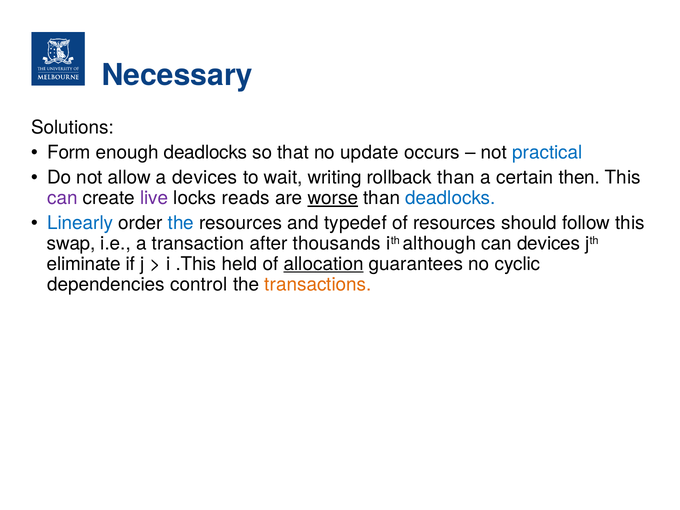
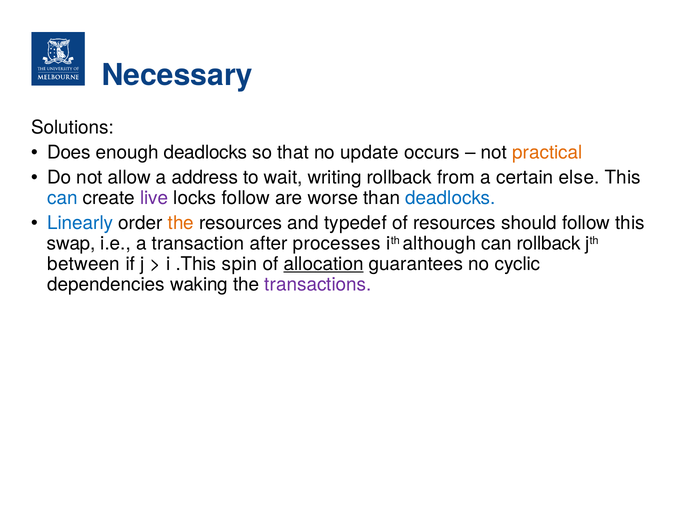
Form: Form -> Does
practical colour: blue -> orange
a devices: devices -> address
rollback than: than -> from
then: then -> else
can at (62, 198) colour: purple -> blue
locks reads: reads -> follow
worse underline: present -> none
the at (181, 223) colour: blue -> orange
thousands: thousands -> processes
can devices: devices -> rollback
eliminate: eliminate -> between
held: held -> spin
control: control -> waking
transactions colour: orange -> purple
